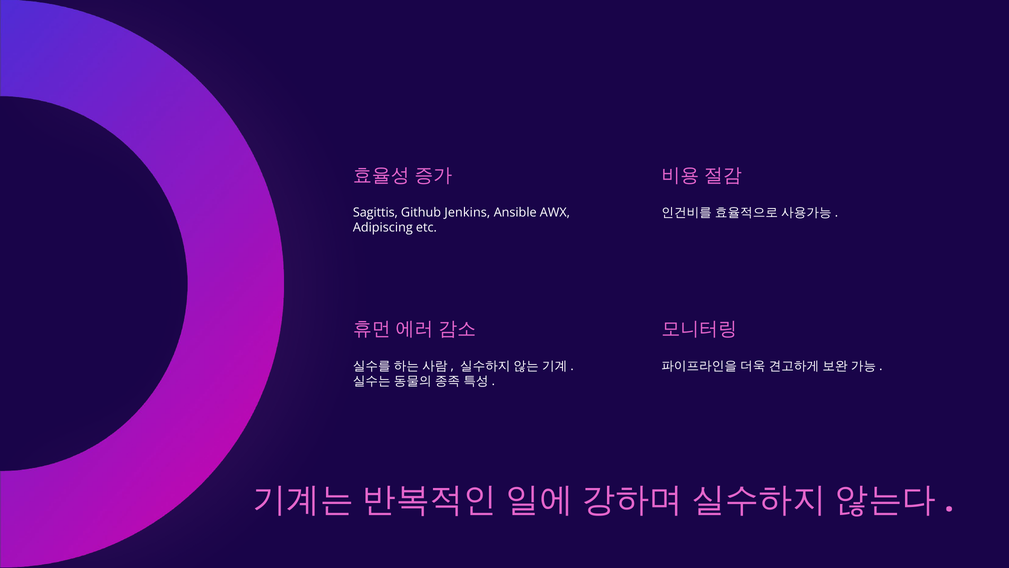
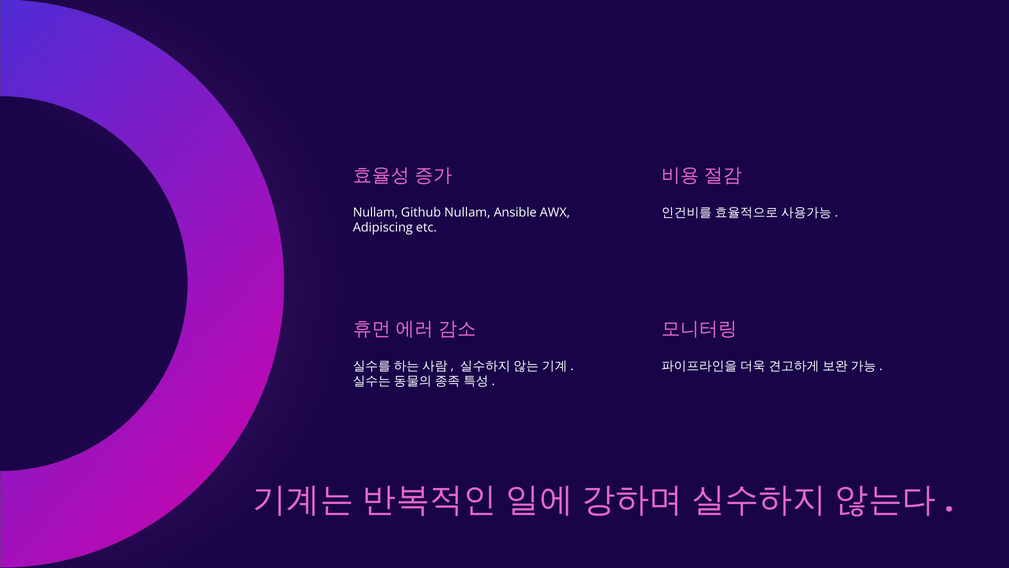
Sagittis at (375, 212): Sagittis -> Nullam
Github Jenkins: Jenkins -> Nullam
